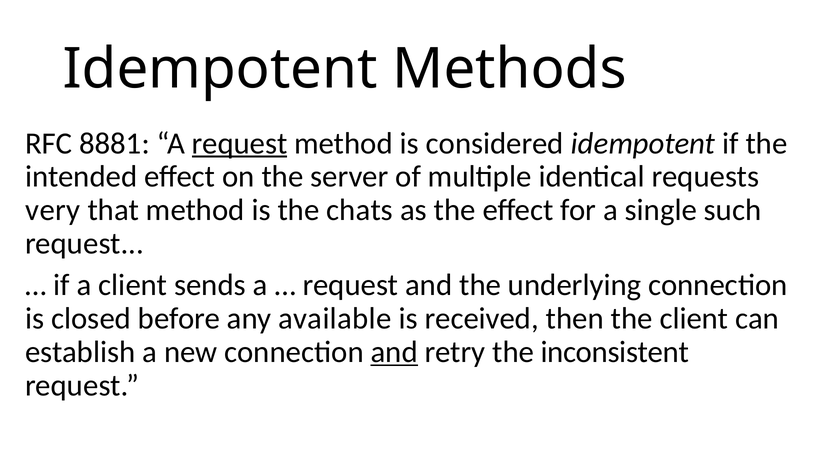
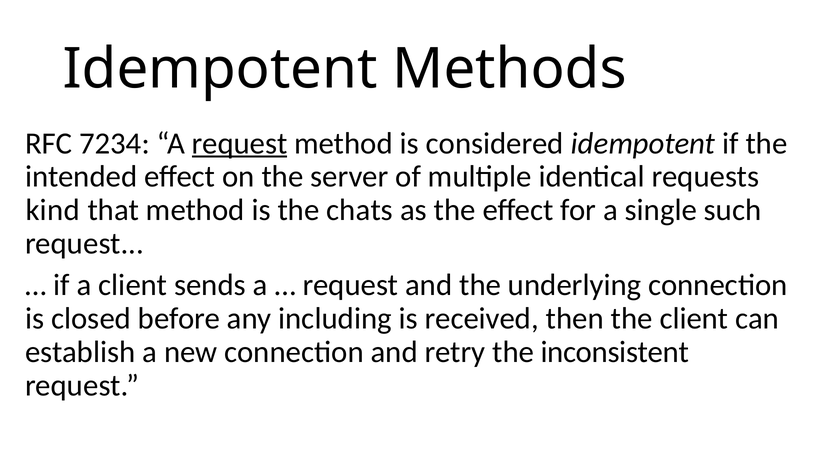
8881: 8881 -> 7234
very: very -> kind
available: available -> including
and at (394, 351) underline: present -> none
